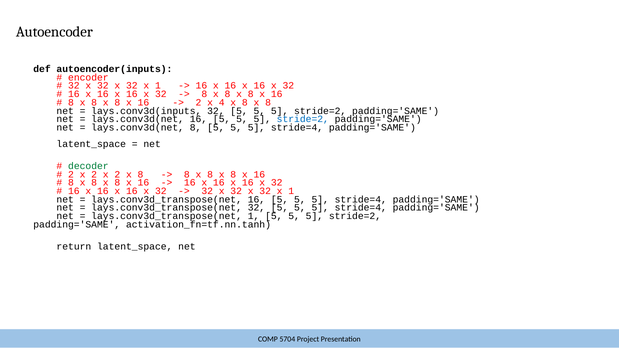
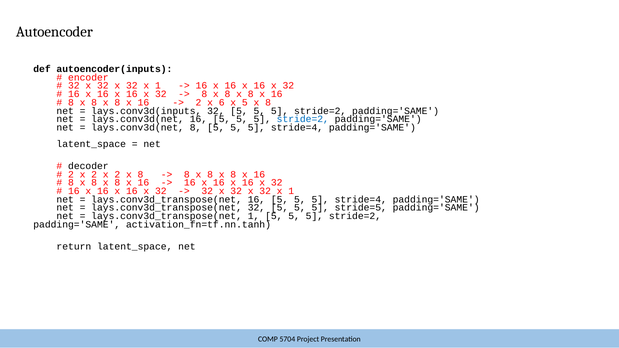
4: 4 -> 6
8 at (245, 103): 8 -> 5
decoder colour: green -> black
stride=4 at (361, 208): stride=4 -> stride=5
